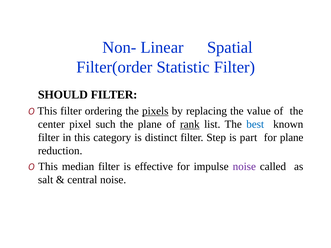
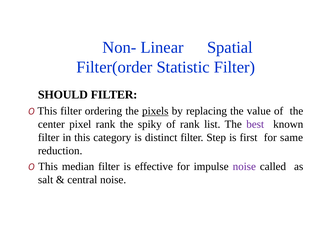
pixel such: such -> rank
the plane: plane -> spiky
rank at (190, 124) underline: present -> none
best colour: blue -> purple
part: part -> first
for plane: plane -> same
